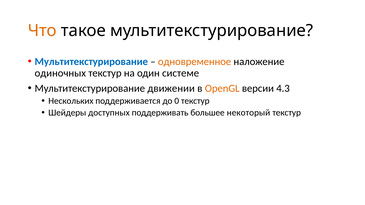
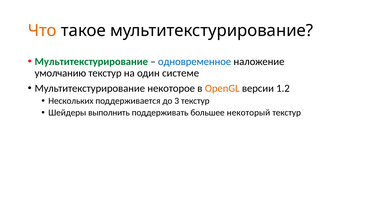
Мультитекстурирование at (91, 62) colour: blue -> green
одновременное colour: orange -> blue
одиночных: одиночных -> умолчанию
движении: движении -> некоторое
4.3: 4.3 -> 1.2
0: 0 -> 3
доступных: доступных -> выполнить
